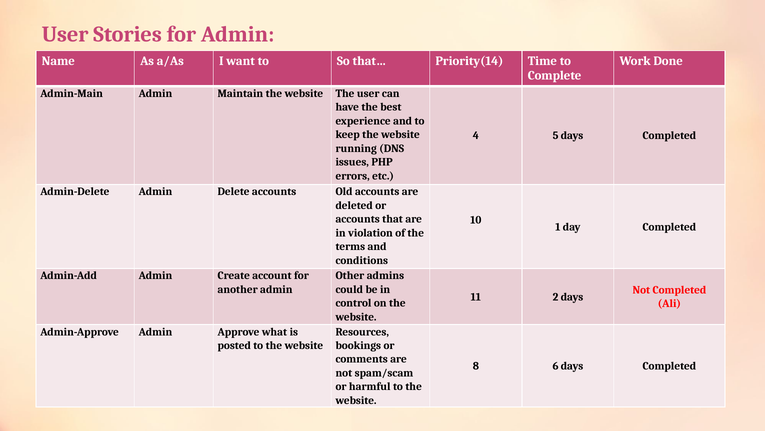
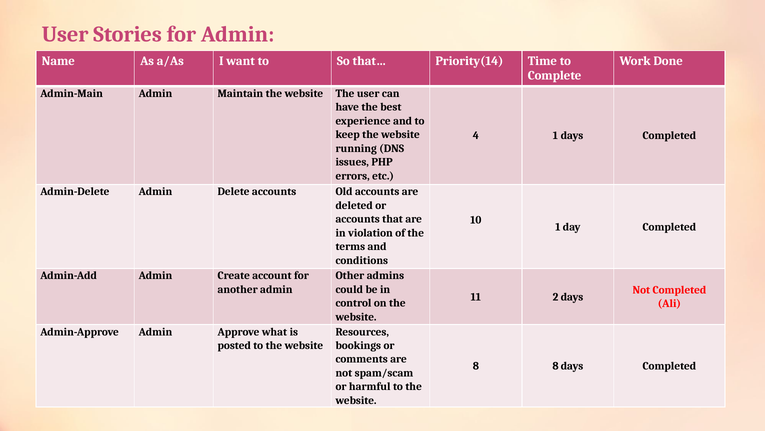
4 5: 5 -> 1
8 6: 6 -> 8
